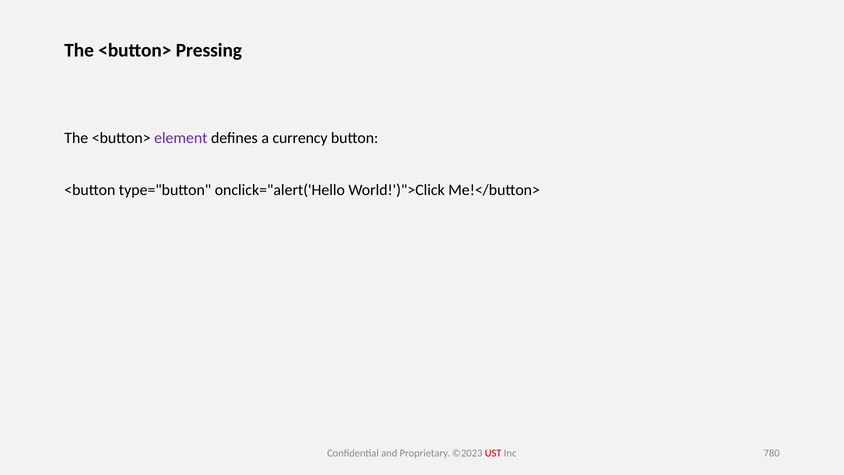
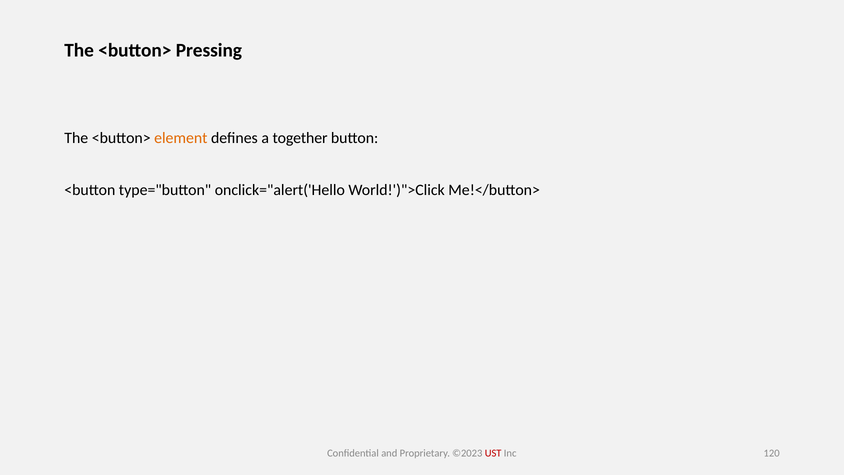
element colour: purple -> orange
currency: currency -> together
780: 780 -> 120
